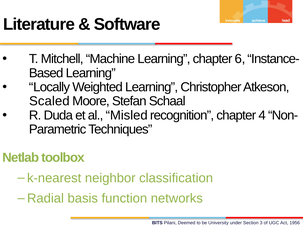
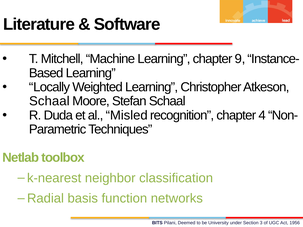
6: 6 -> 9
Scaled at (49, 101): Scaled -> Schaal
